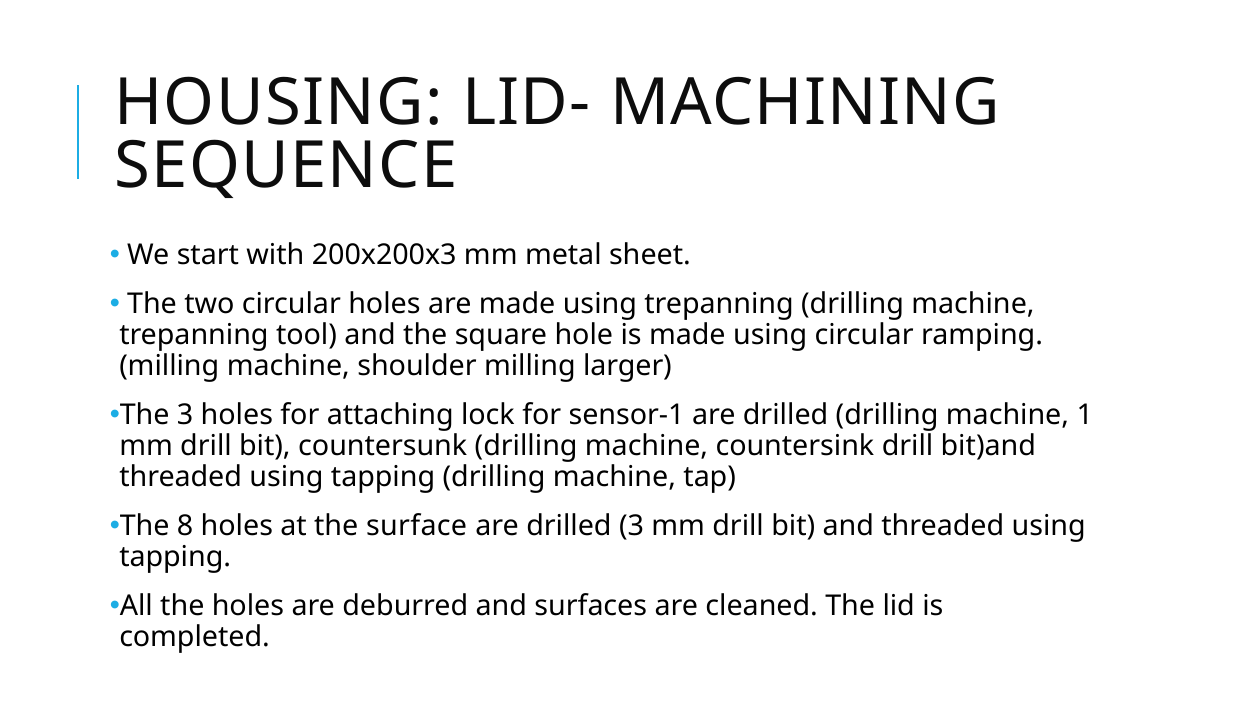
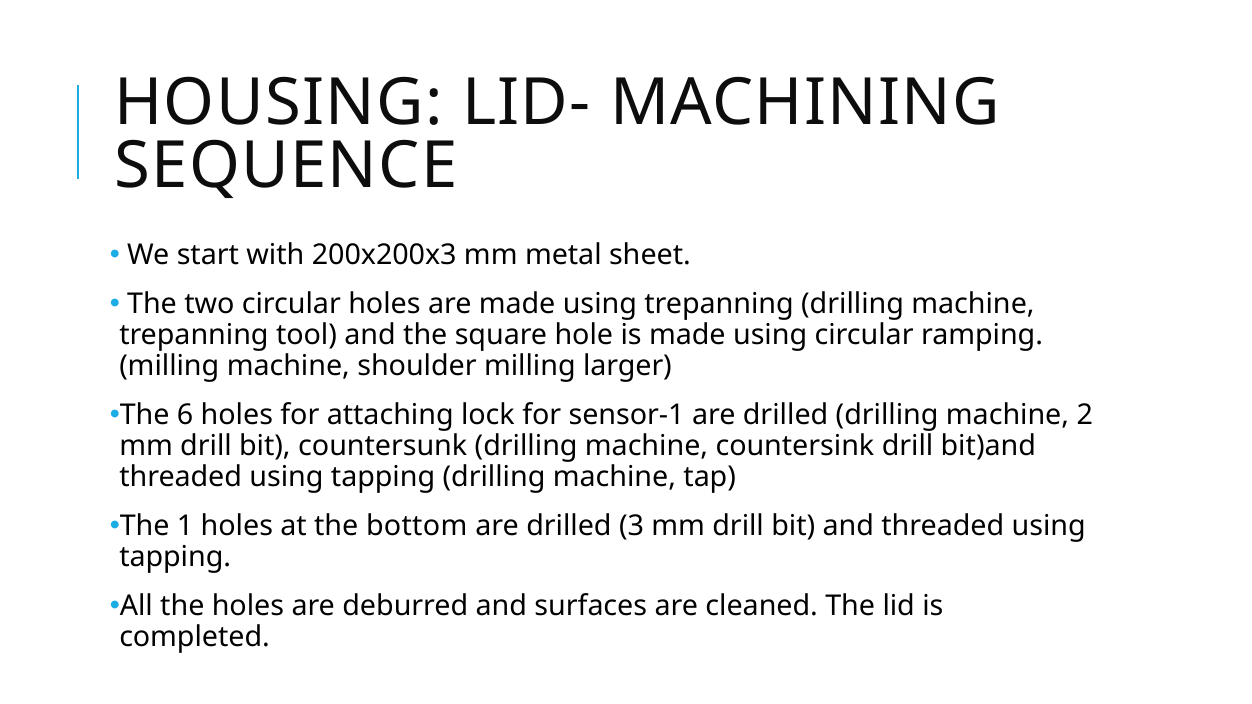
The 3: 3 -> 6
1: 1 -> 2
8: 8 -> 1
surface: surface -> bottom
